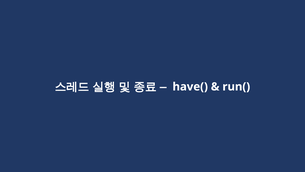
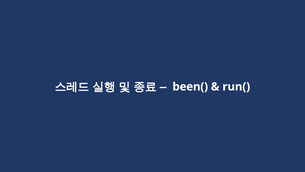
have(: have( -> been(
